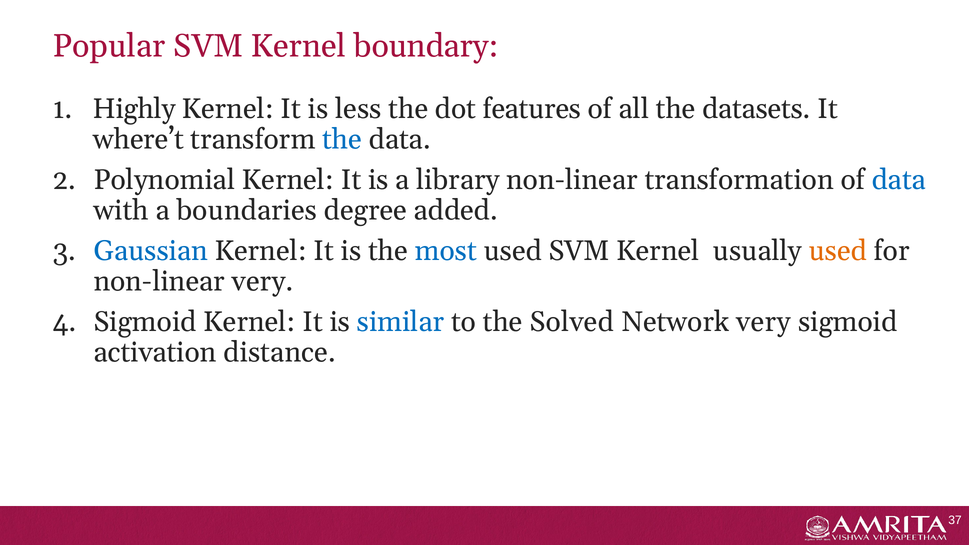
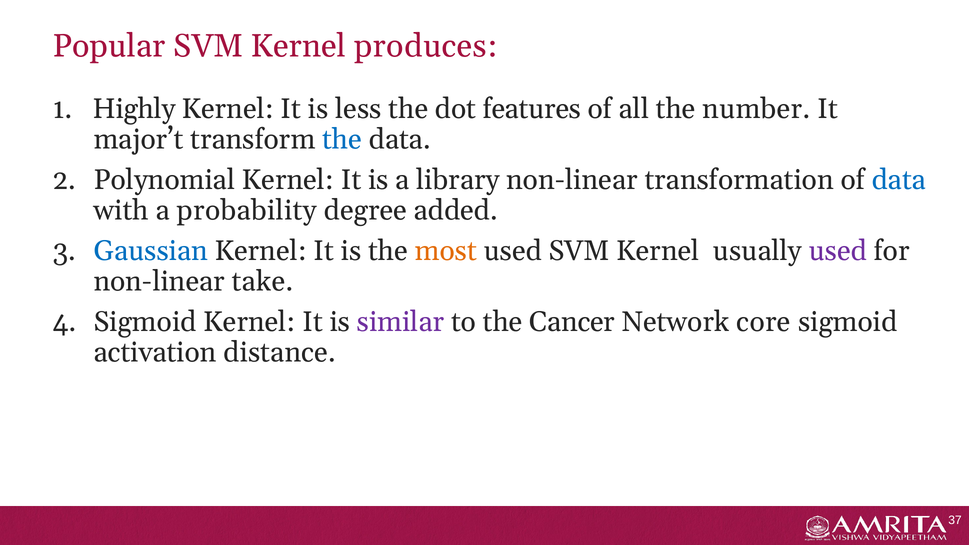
boundary: boundary -> produces
datasets: datasets -> number
where’t: where’t -> major’t
boundaries: boundaries -> probability
most colour: blue -> orange
used at (838, 251) colour: orange -> purple
non-linear very: very -> take
similar colour: blue -> purple
Solved: Solved -> Cancer
Network very: very -> core
